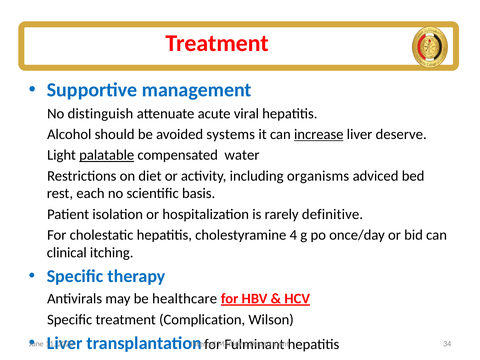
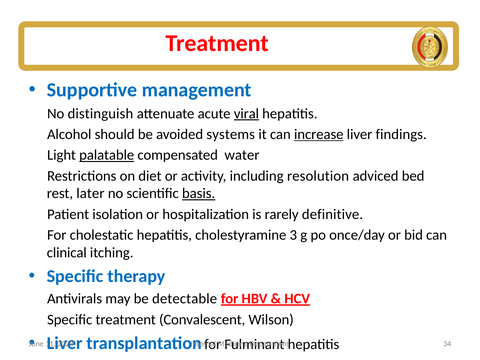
viral underline: none -> present
deserve: deserve -> findings
organisms: organisms -> resolution
each: each -> later
basis underline: none -> present
4: 4 -> 3
healthcare: healthcare -> detectable
Complication: Complication -> Convalescent
